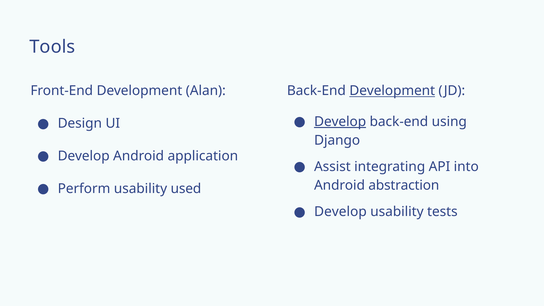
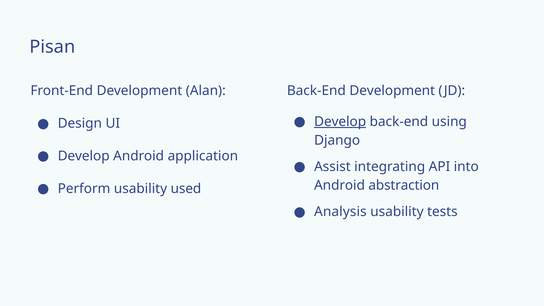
Tools: Tools -> Pisan
Development at (392, 91) underline: present -> none
Develop at (340, 212): Develop -> Analysis
